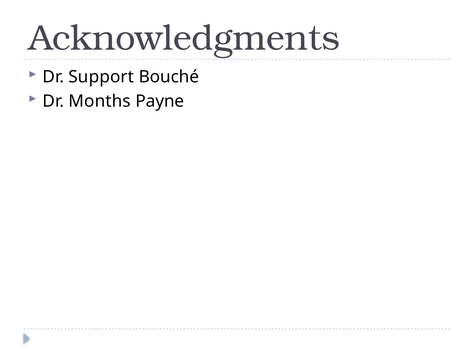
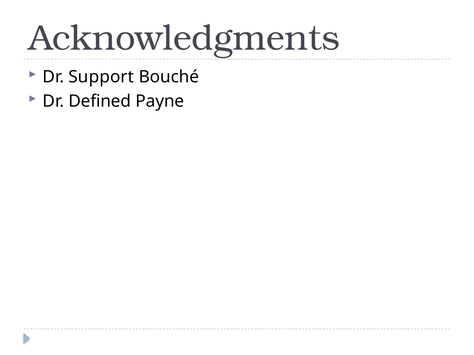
Months: Months -> Defined
